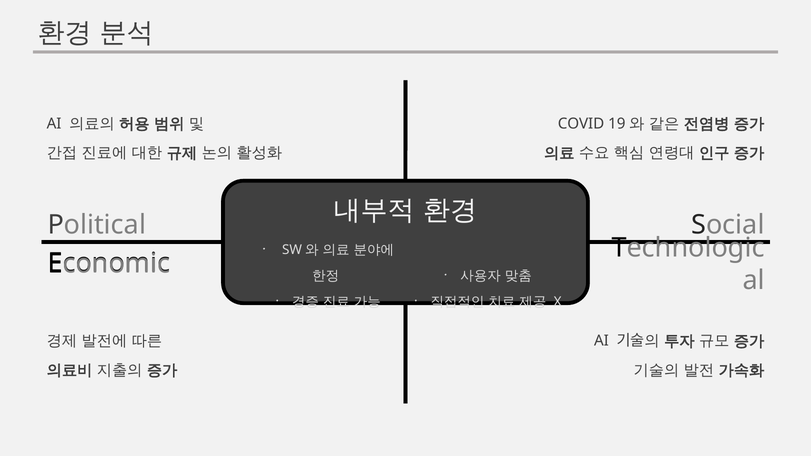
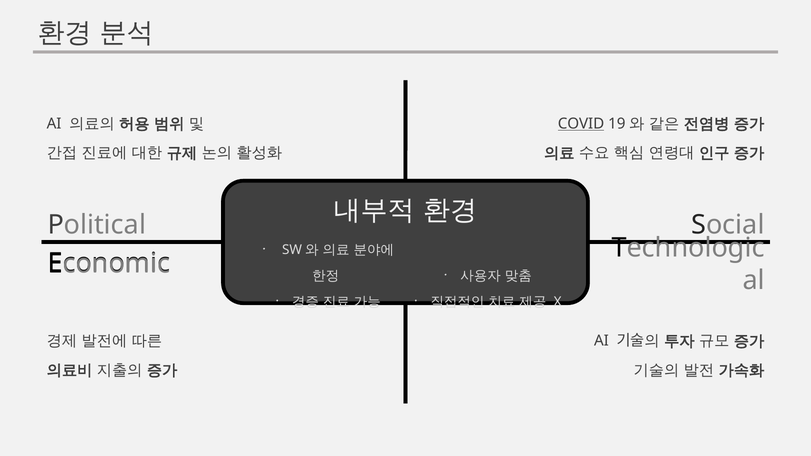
COVID underline: none -> present
